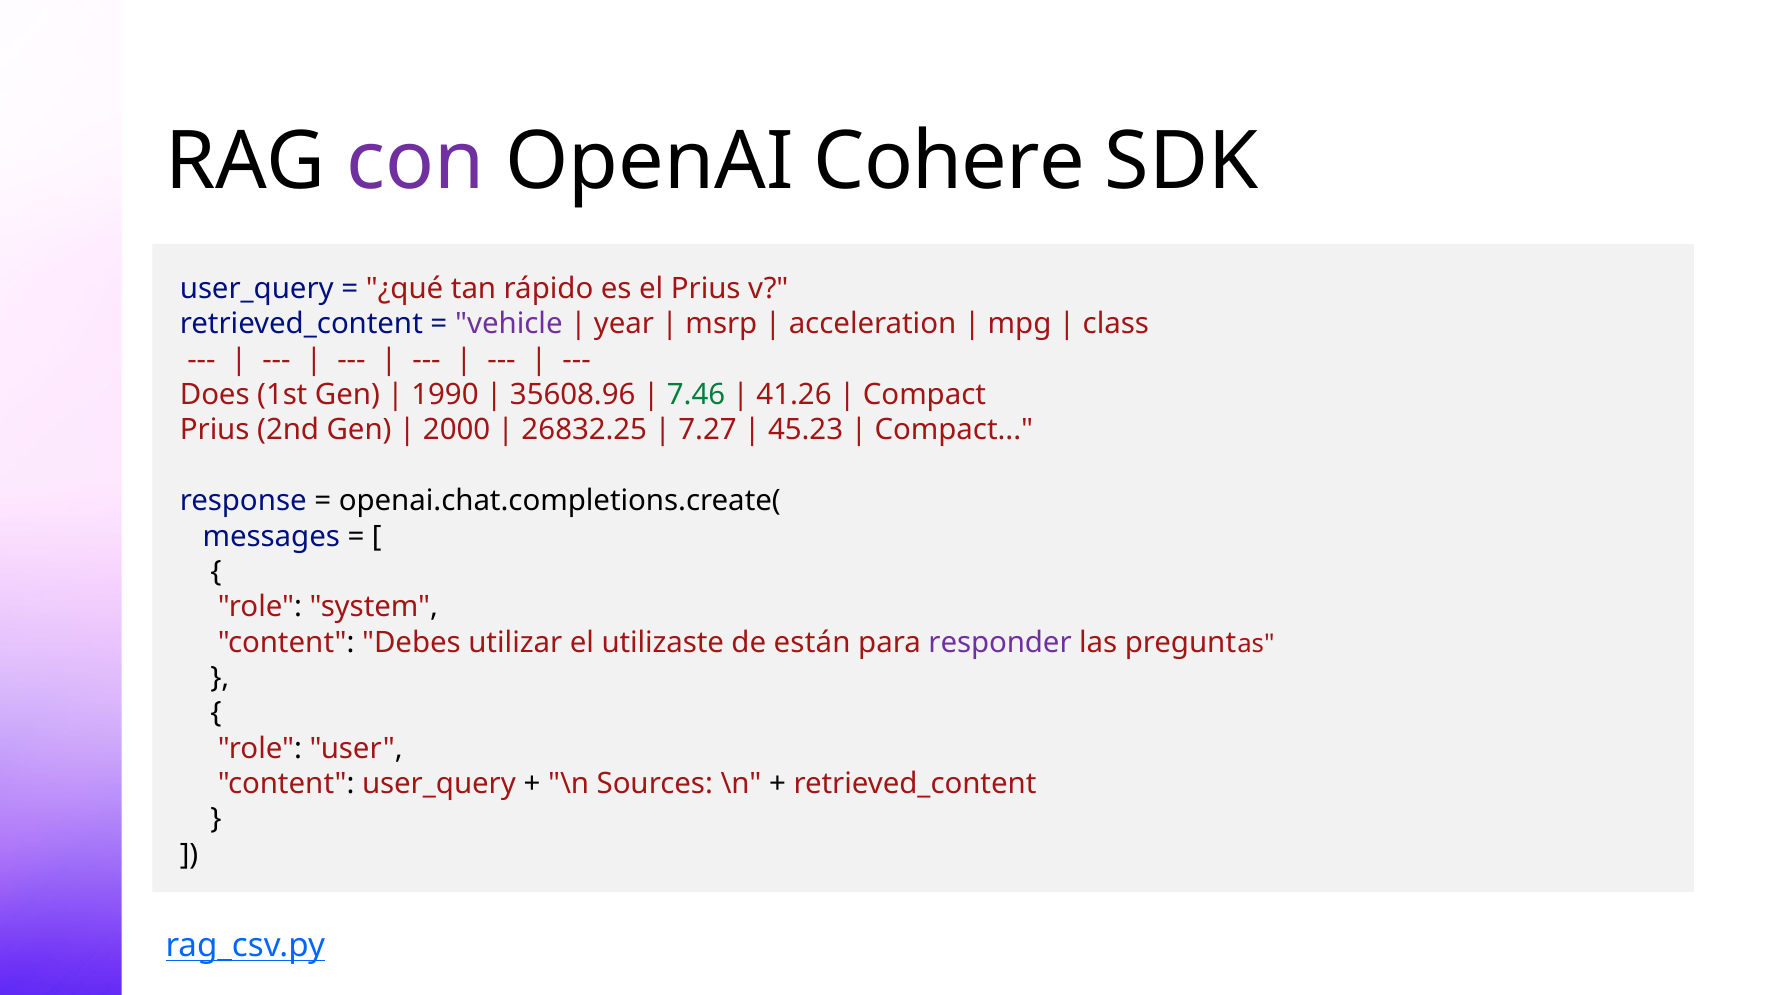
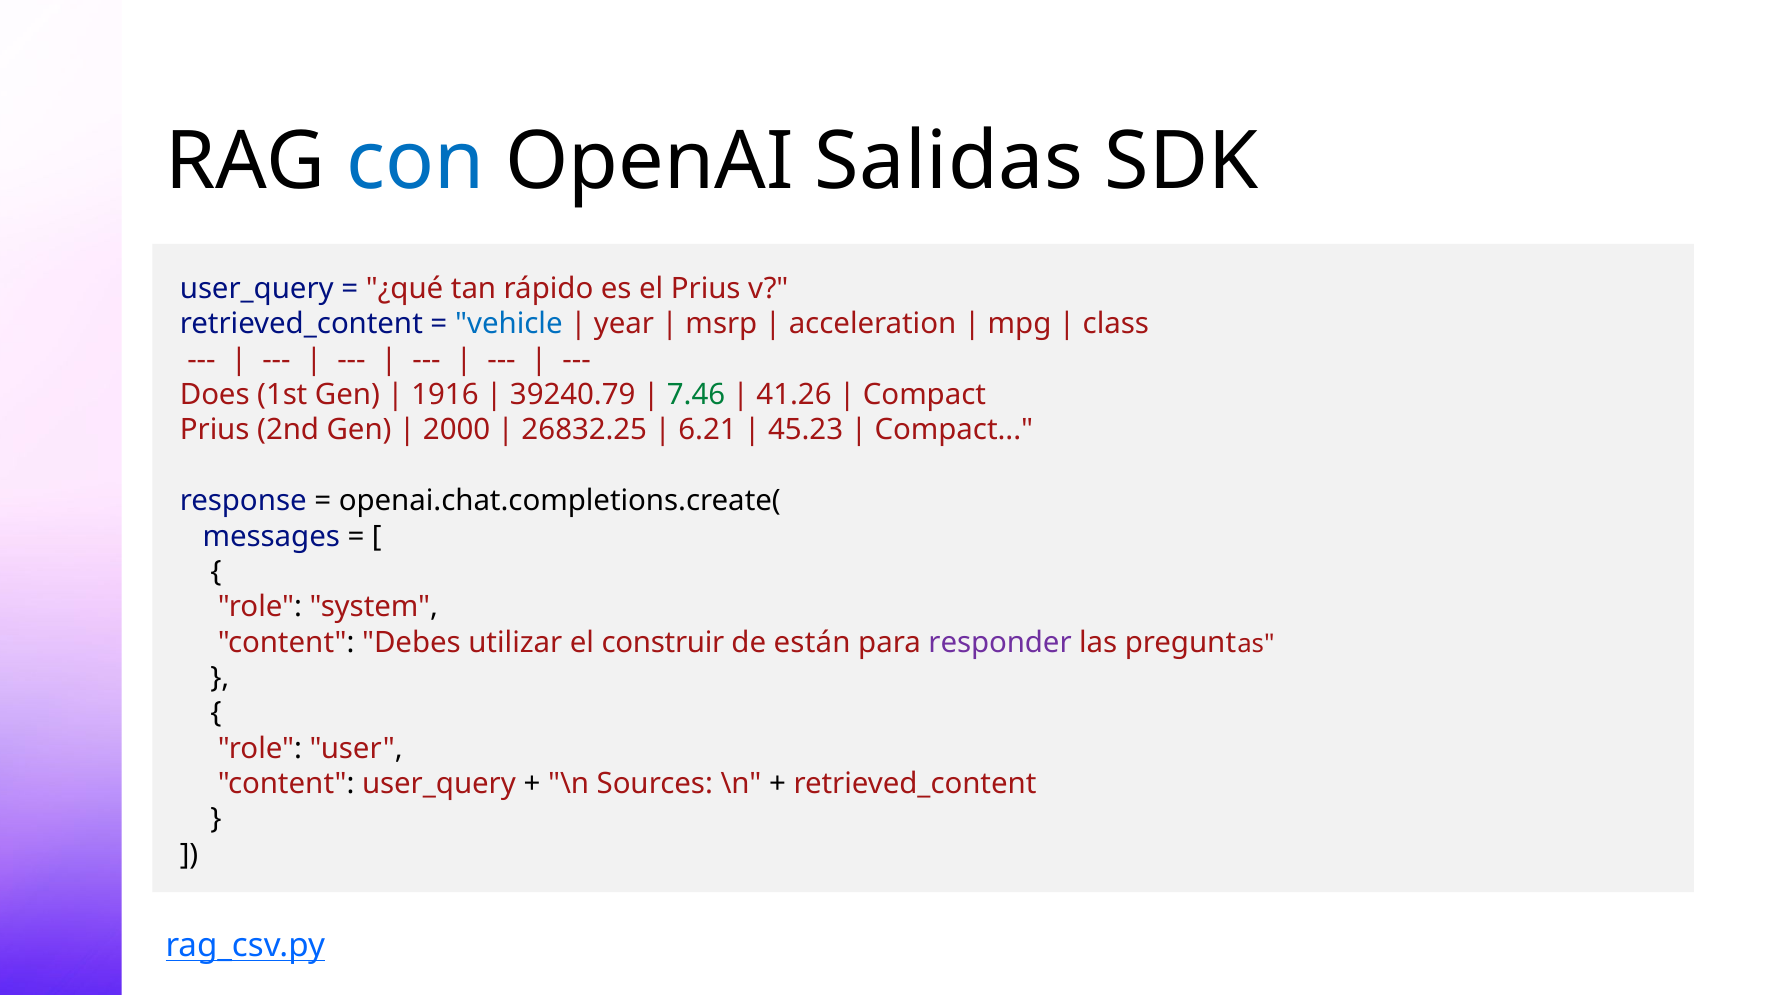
con colour: purple -> blue
Cohere: Cohere -> Salidas
vehicle colour: purple -> blue
1990: 1990 -> 1916
35608.96: 35608.96 -> 39240.79
7.27: 7.27 -> 6.21
utilizaste: utilizaste -> construir
